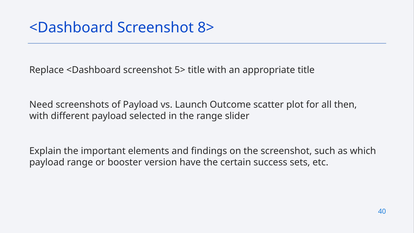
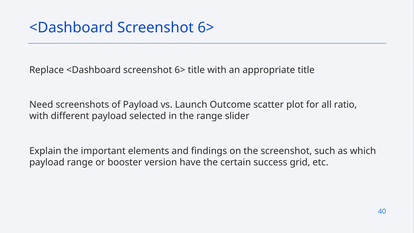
8> at (206, 28): 8> -> 6>
Replace <Dashboard screenshot 5>: 5> -> 6>
then: then -> ratio
sets: sets -> grid
